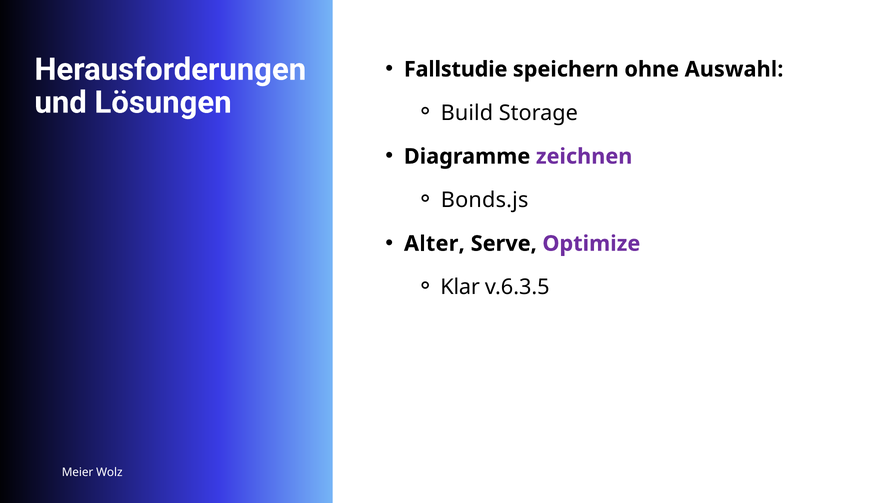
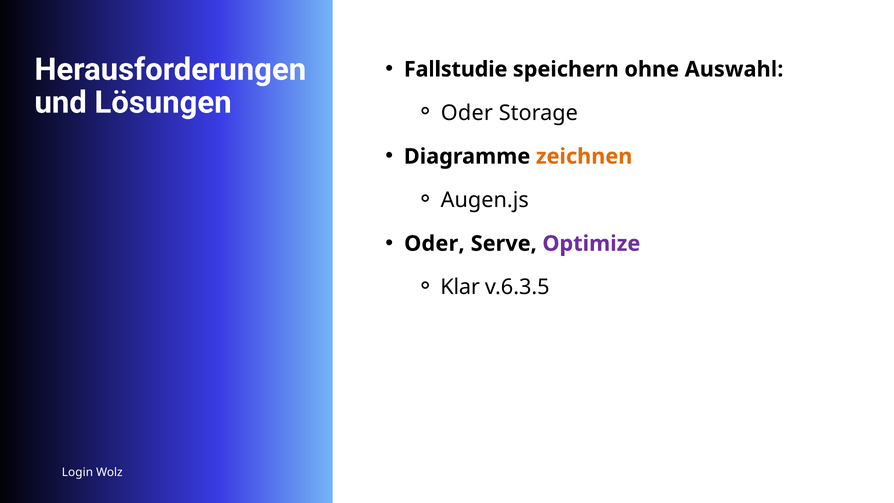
Build at (467, 113): Build -> Oder
zeichnen colour: purple -> orange
Bonds.js: Bonds.js -> Augen.js
Alter at (434, 244): Alter -> Oder
Meier: Meier -> Login
